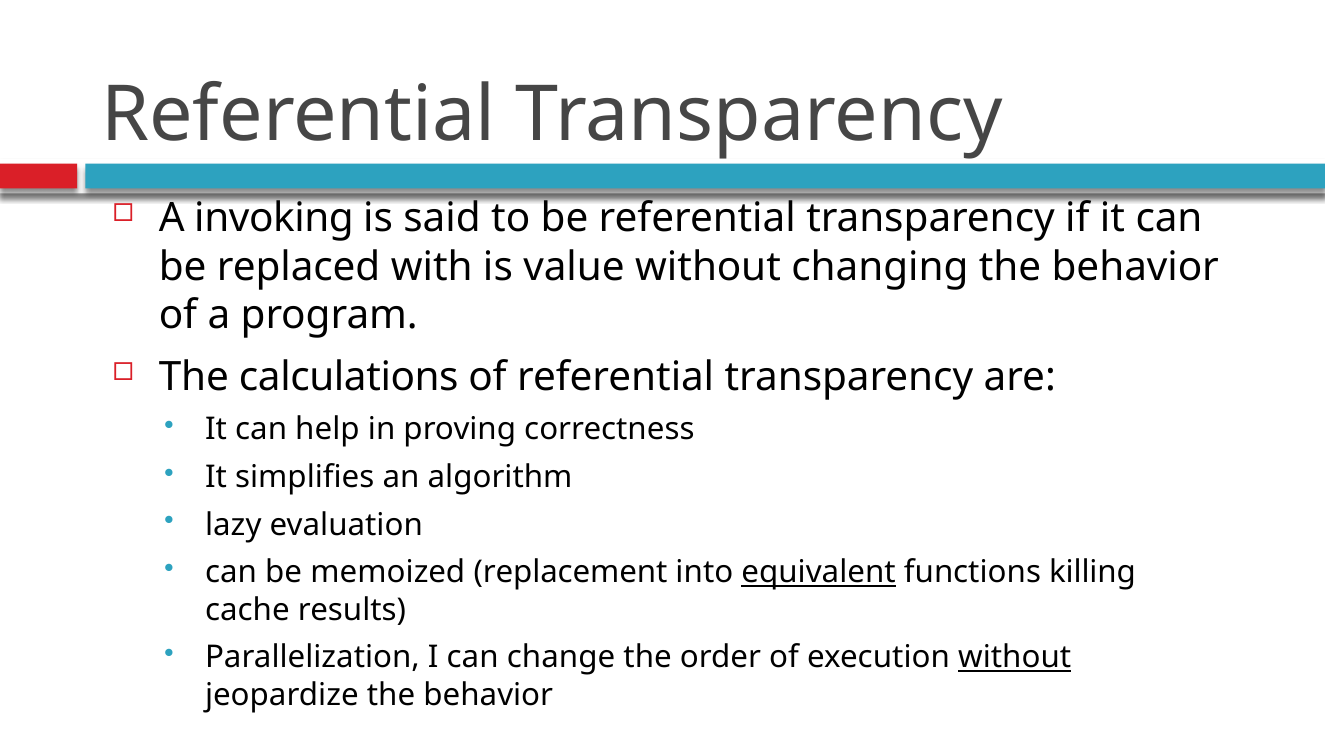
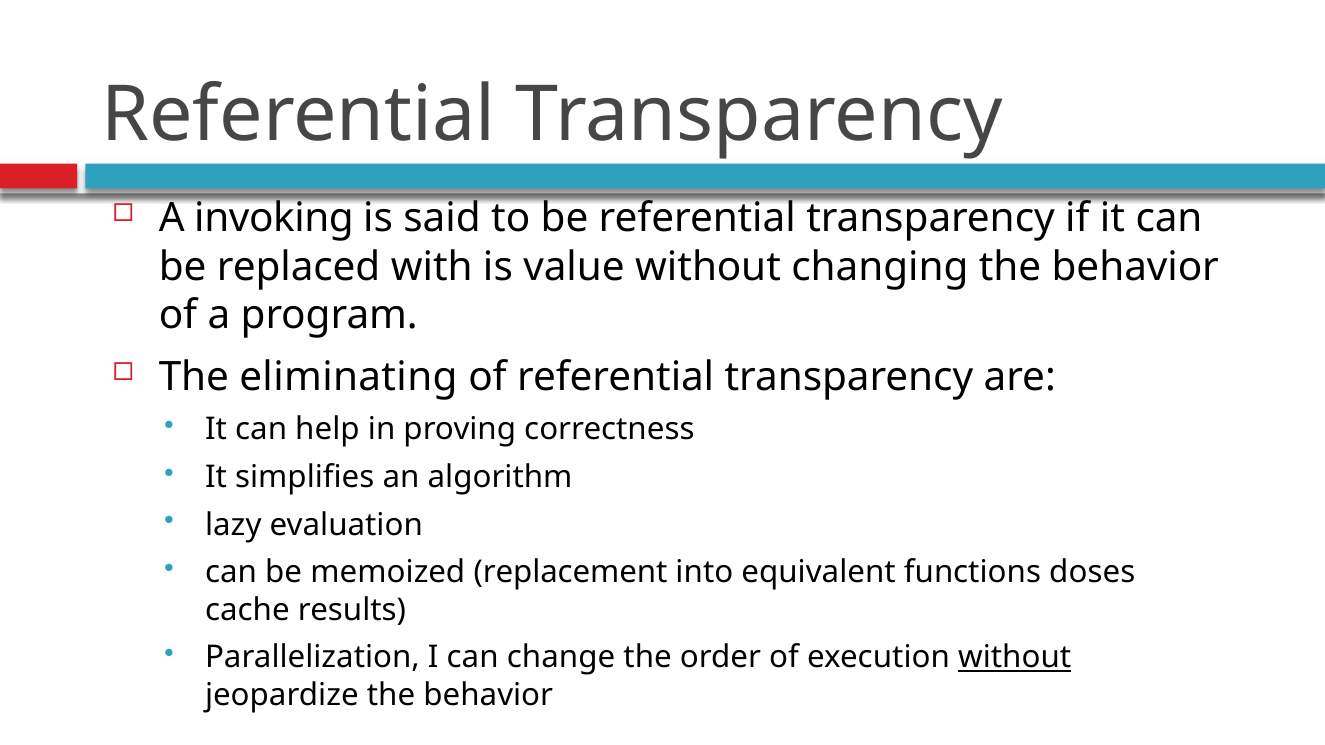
calculations: calculations -> eliminating
equivalent underline: present -> none
killing: killing -> doses
